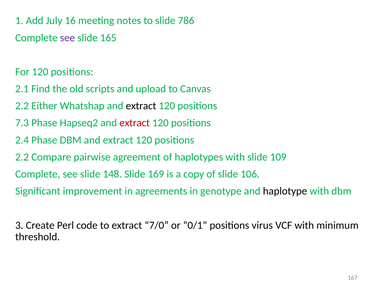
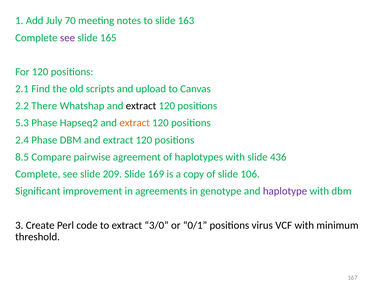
16: 16 -> 70
786: 786 -> 163
Either: Either -> There
7.3: 7.3 -> 5.3
extract at (135, 123) colour: red -> orange
2.2 at (22, 157): 2.2 -> 8.5
109: 109 -> 436
148: 148 -> 209
haplotype colour: black -> purple
7/0: 7/0 -> 3/0
